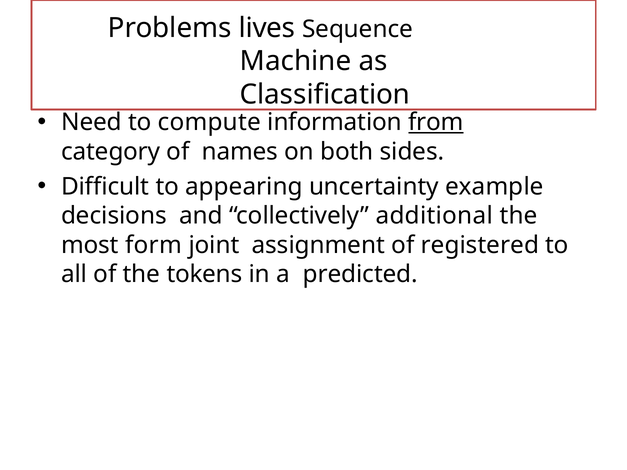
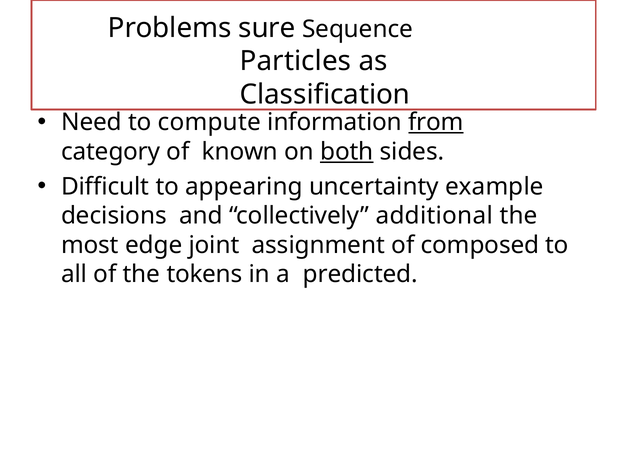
lives: lives -> sure
Machine: Machine -> Particles
names: names -> known
both underline: none -> present
form: form -> edge
registered: registered -> composed
